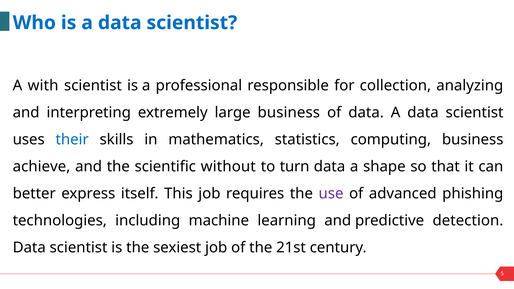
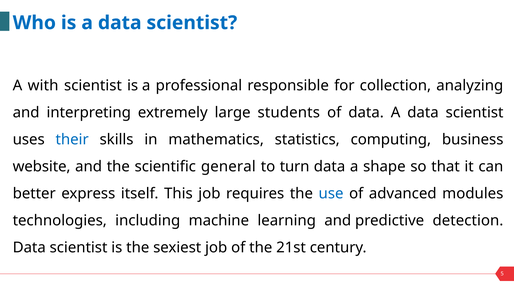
large business: business -> students
achieve: achieve -> website
without: without -> general
use colour: purple -> blue
phishing: phishing -> modules
